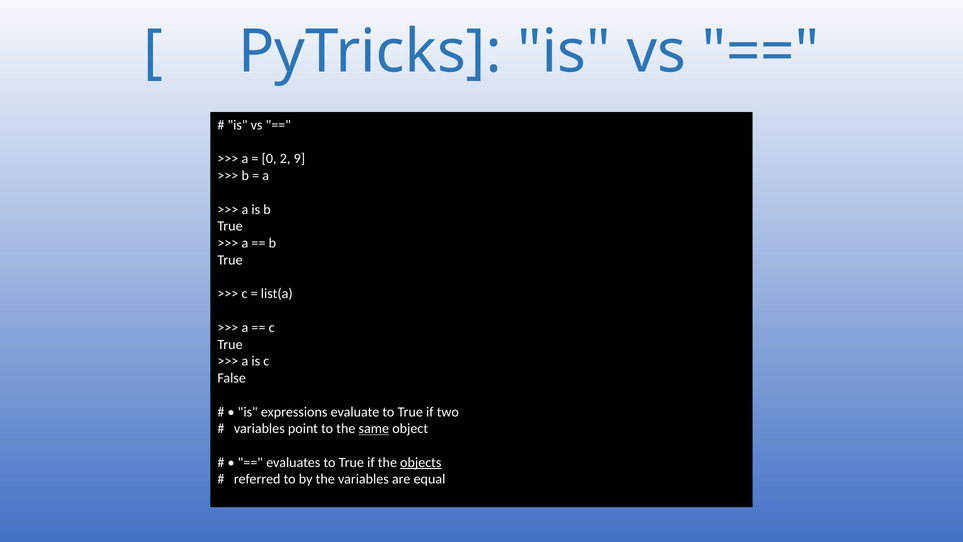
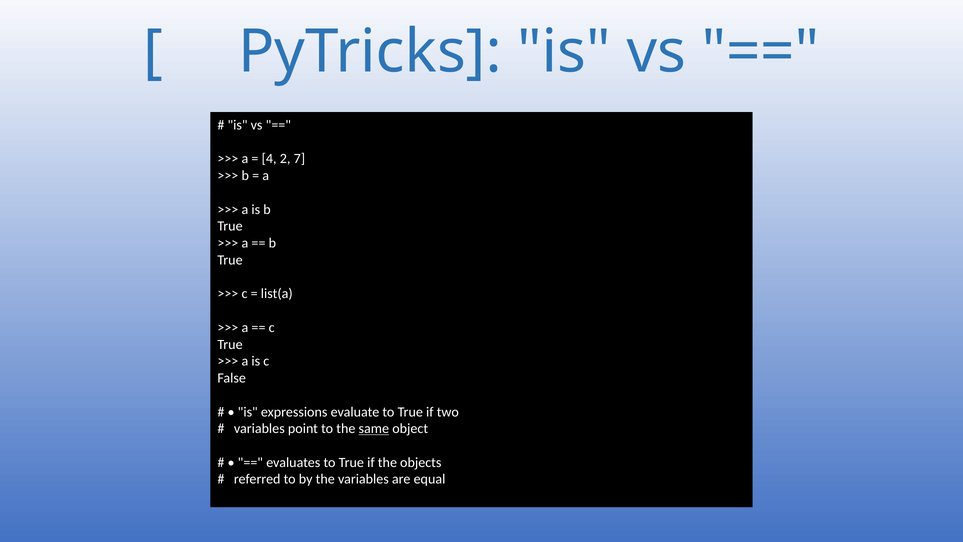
0: 0 -> 4
9: 9 -> 7
objects underline: present -> none
